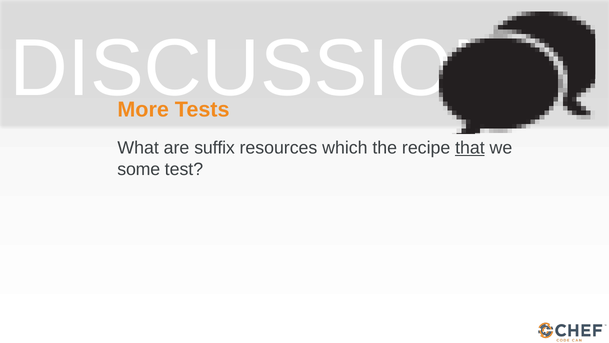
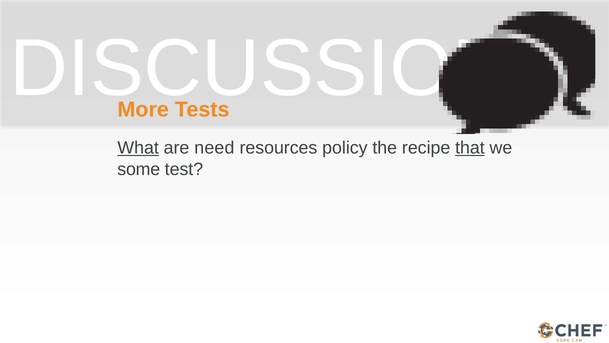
What underline: none -> present
suffix: suffix -> need
which: which -> policy
